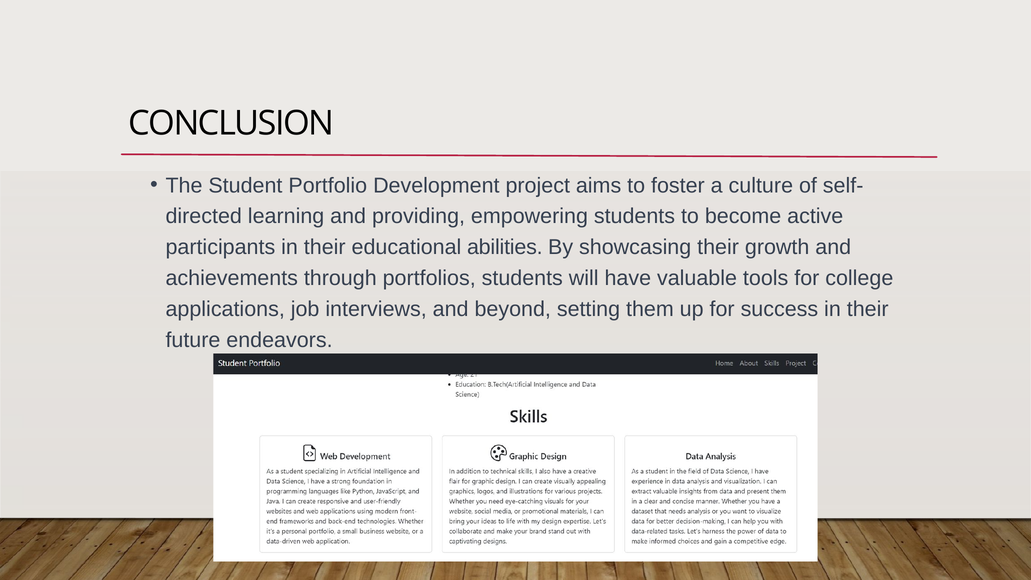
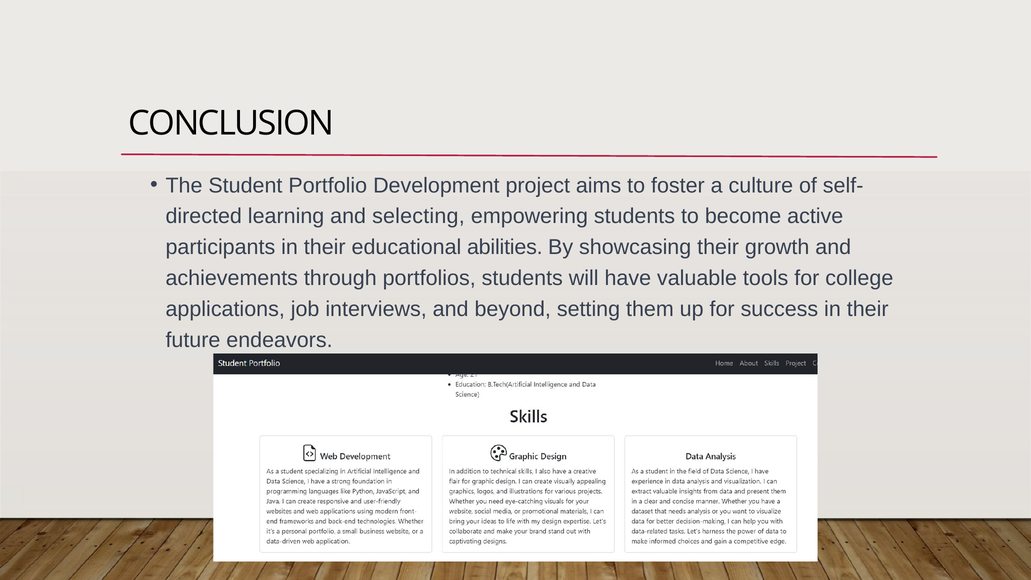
providing: providing -> selecting
